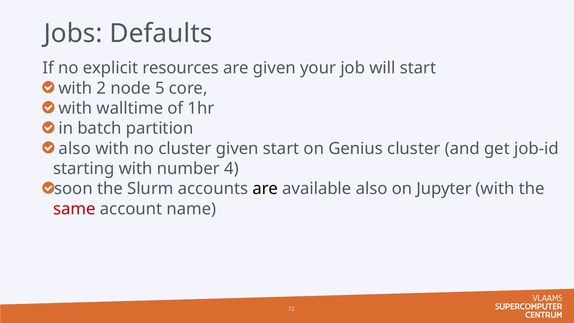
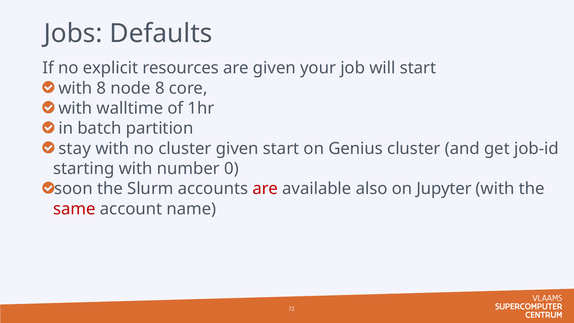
with 2: 2 -> 8
node 5: 5 -> 8
also at (75, 149): also -> stay
4: 4 -> 0
are at (265, 189) colour: black -> red
